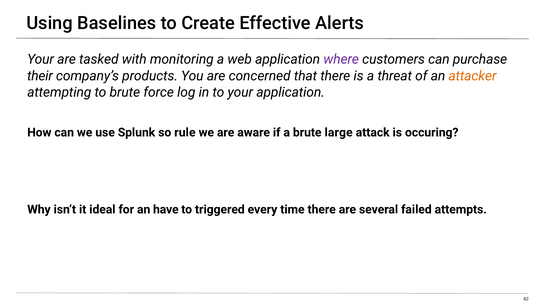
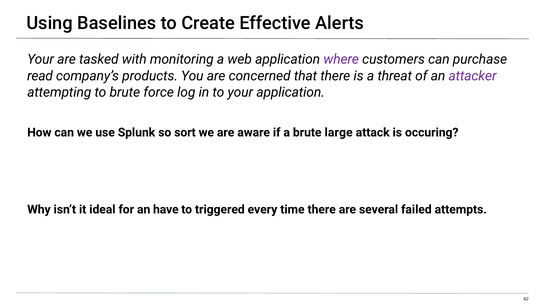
their: their -> read
attacker colour: orange -> purple
rule: rule -> sort
